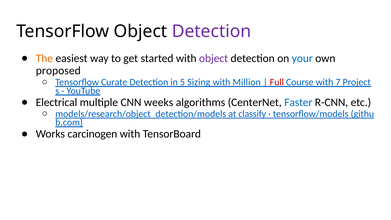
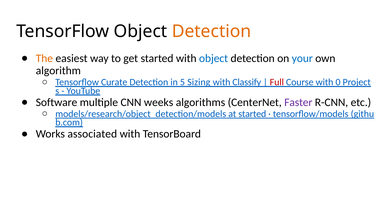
Detection at (212, 31) colour: purple -> orange
object at (214, 58) colour: purple -> blue
proposed: proposed -> algorithm
Million: Million -> Classify
7: 7 -> 0
Electrical: Electrical -> Software
Faster colour: blue -> purple
at classify: classify -> started
carcinogen: carcinogen -> associated
